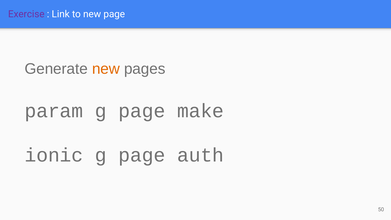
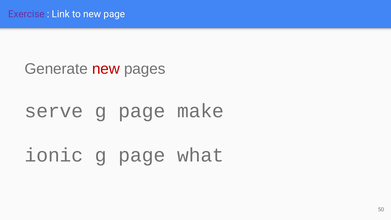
new at (106, 69) colour: orange -> red
param: param -> serve
auth: auth -> what
